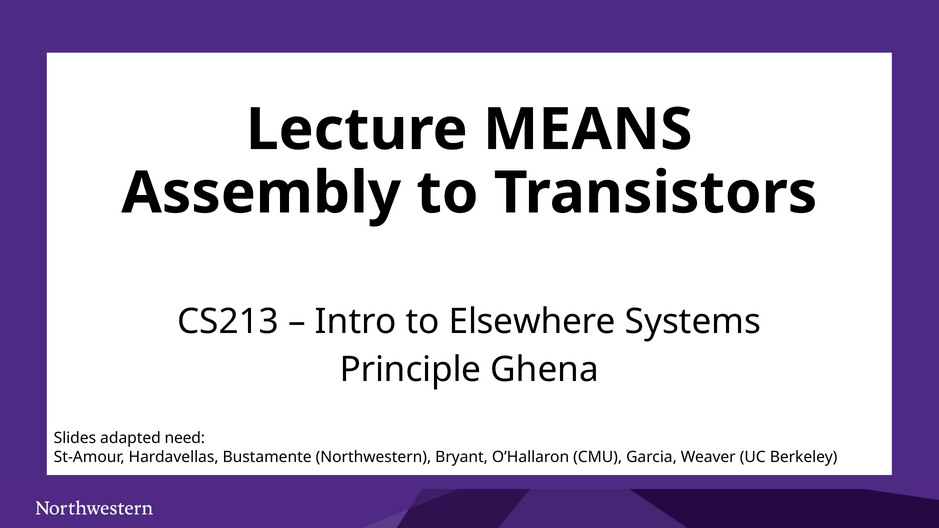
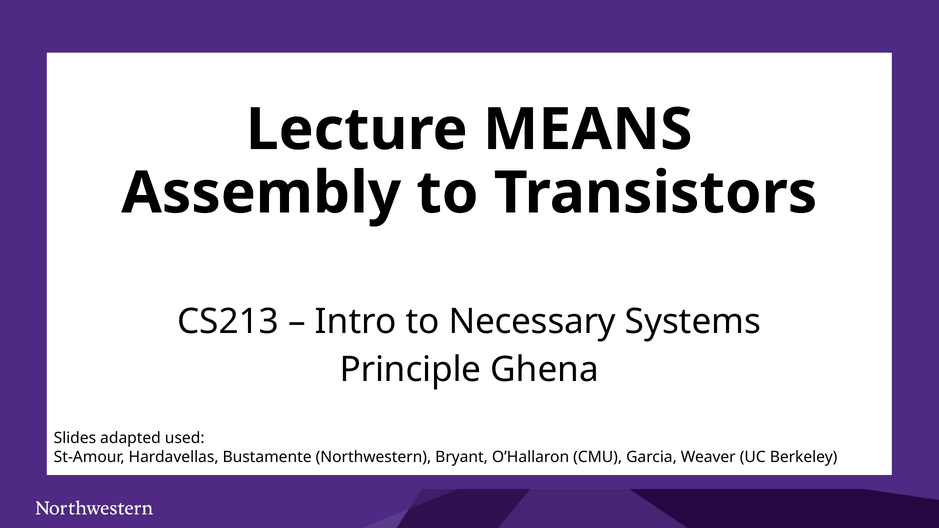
Elsewhere: Elsewhere -> Necessary
need: need -> used
